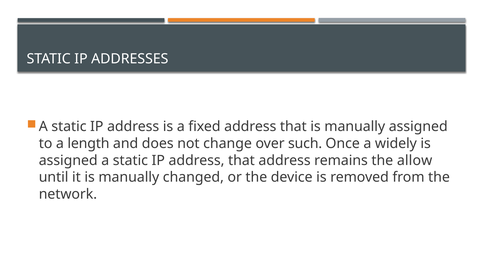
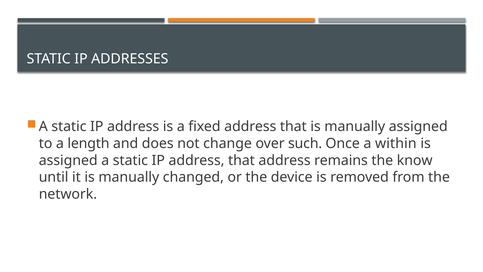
widely: widely -> within
allow: allow -> know
